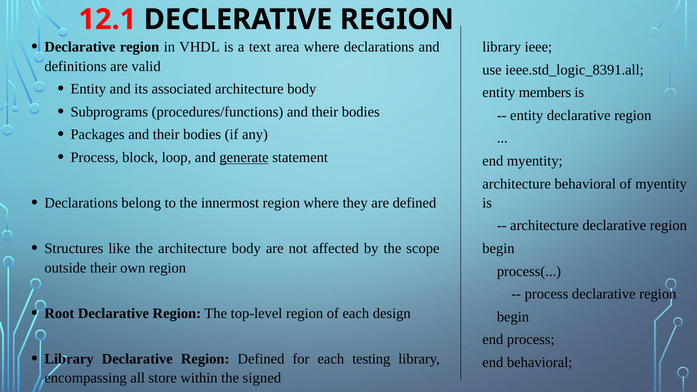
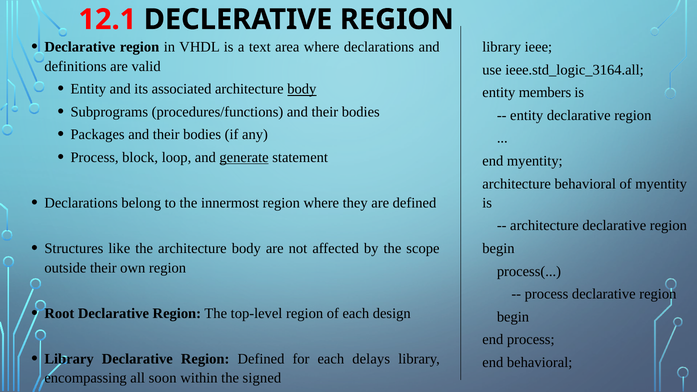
ieee.std_logic_8391.all: ieee.std_logic_8391.all -> ieee.std_logic_3164.all
body at (302, 89) underline: none -> present
testing: testing -> delays
store: store -> soon
